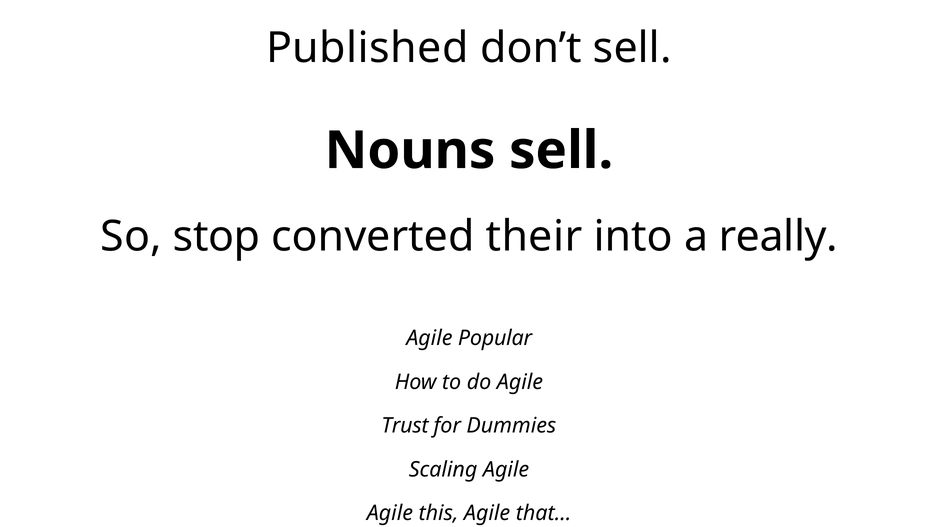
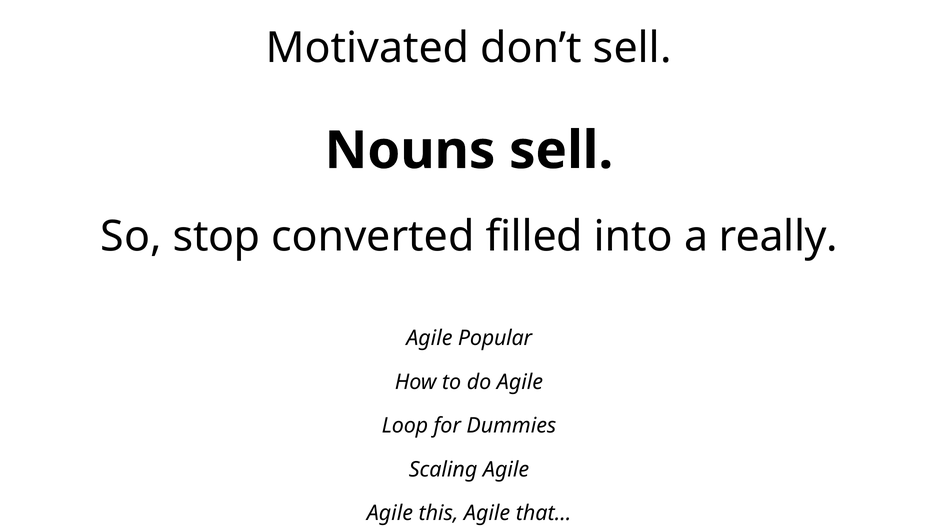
Published: Published -> Motivated
their: their -> filled
Trust: Trust -> Loop
